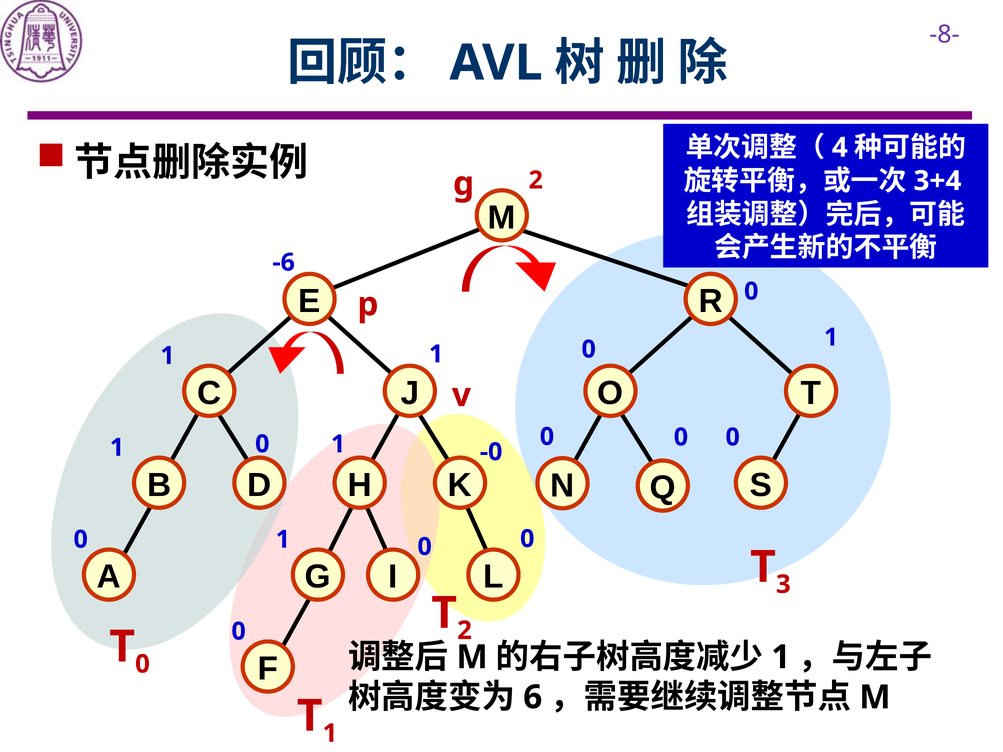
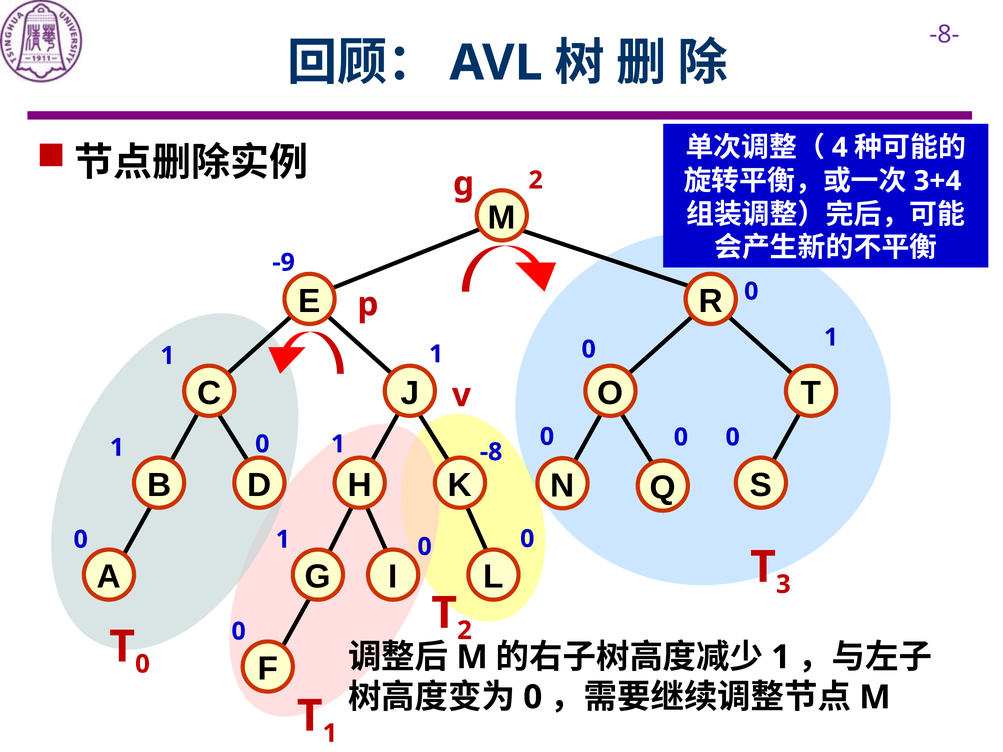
-6: -6 -> -9
-0: -0 -> -8
6 at (533, 697): 6 -> 0
